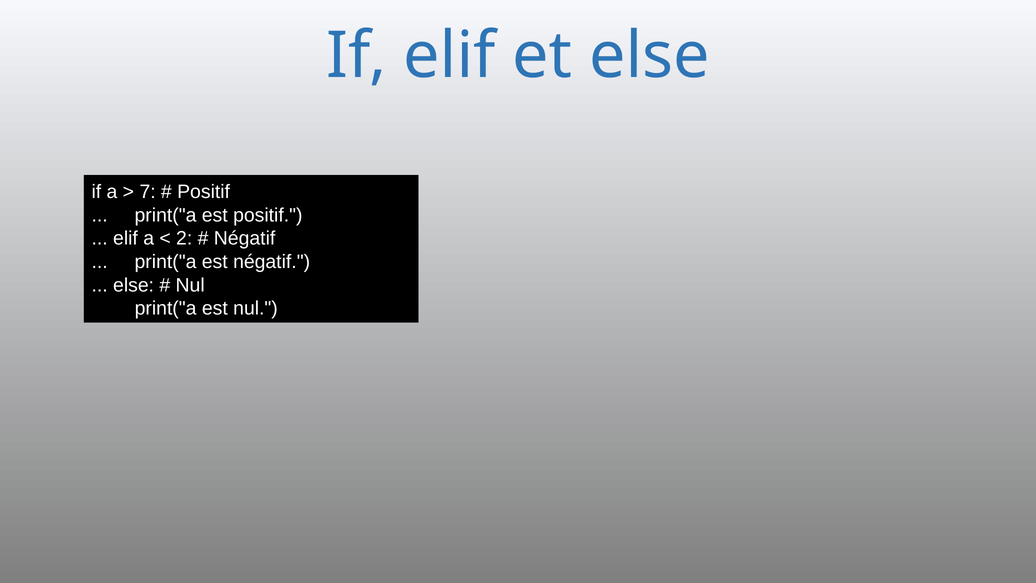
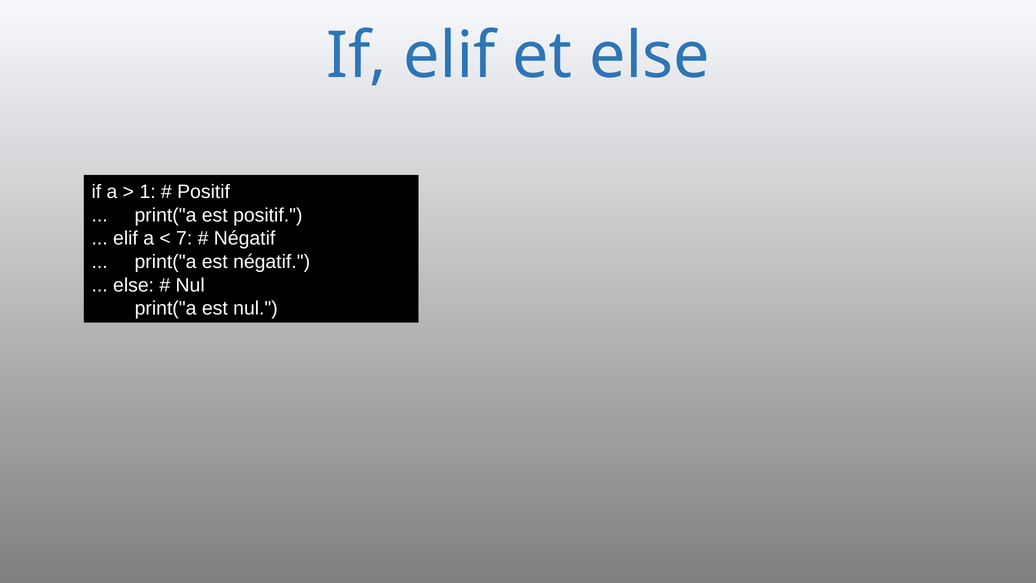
7: 7 -> 1
2: 2 -> 7
